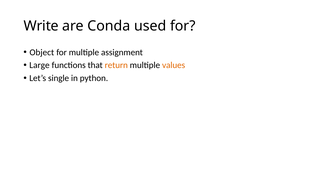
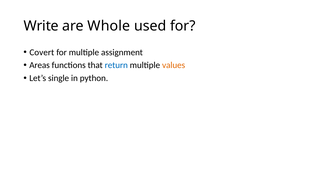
Conda: Conda -> Whole
Object: Object -> Covert
Large: Large -> Areas
return colour: orange -> blue
